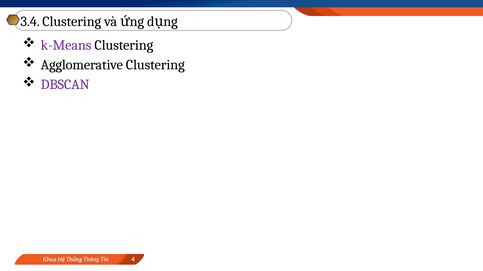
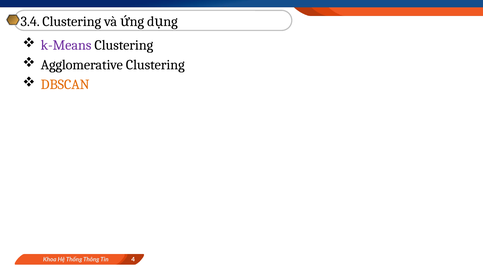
DBSCAN colour: purple -> orange
